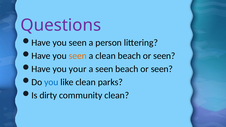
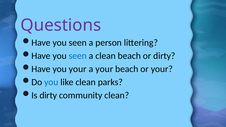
seen at (78, 56) colour: orange -> blue
clean beach or seen: seen -> dirty
a seen: seen -> your
seen at (162, 69): seen -> your
